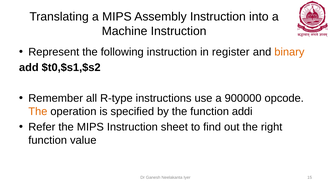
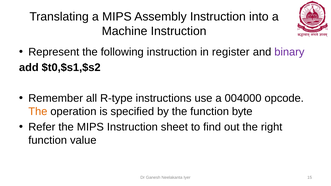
binary colour: orange -> purple
900000: 900000 -> 004000
addi: addi -> byte
